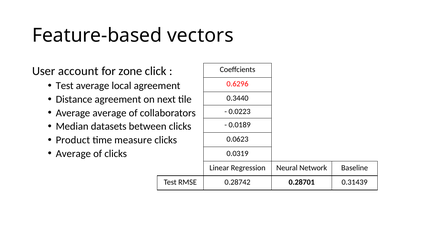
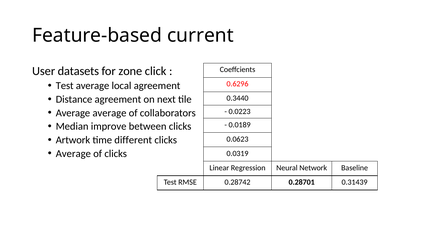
vectors: vectors -> current
account: account -> datasets
datasets: datasets -> improve
Product: Product -> Artwork
measure: measure -> different
